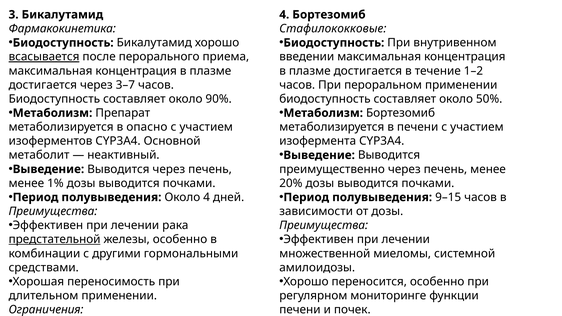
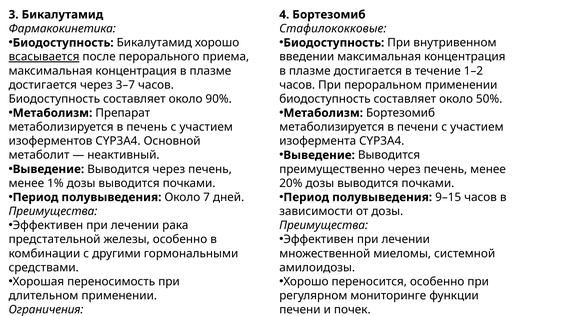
в опасно: опасно -> печень
Около 4: 4 -> 7
предстательной underline: present -> none
